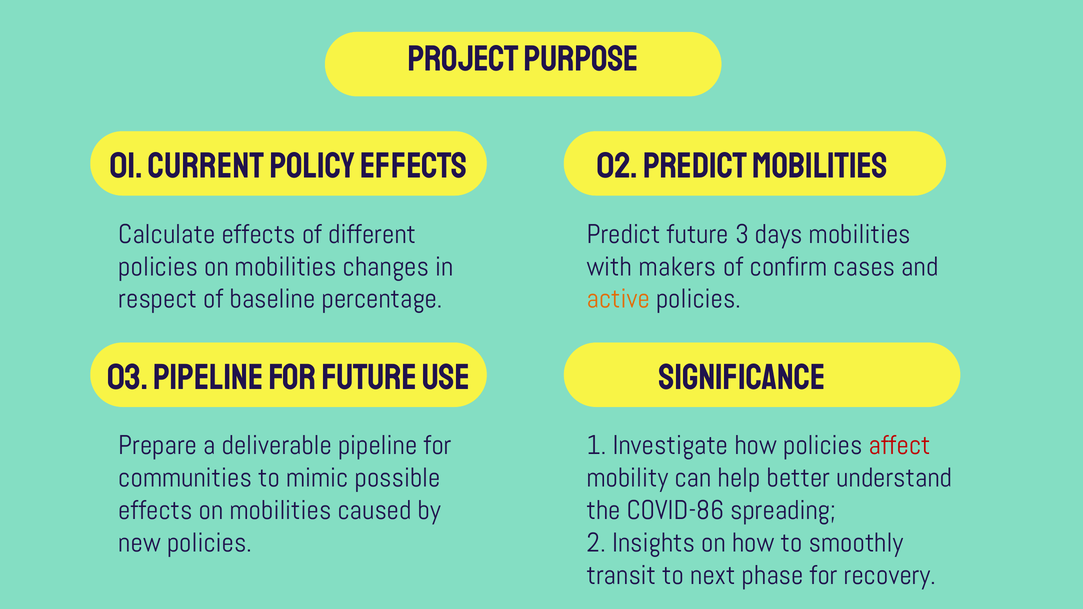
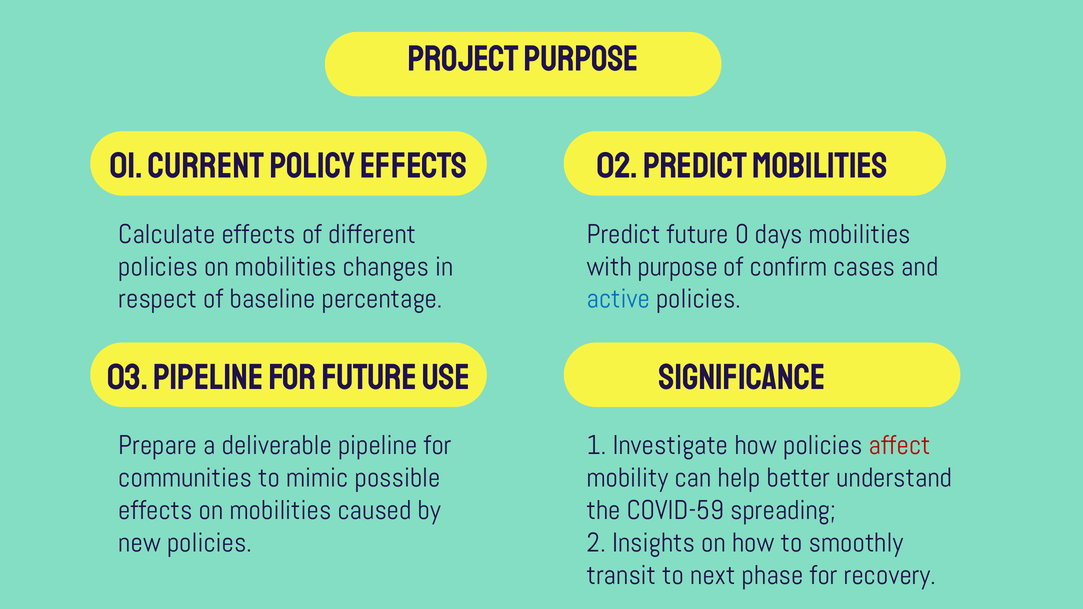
3: 3 -> 0
with makers: makers -> purpose
active colour: orange -> blue
COVID-86: COVID-86 -> COVID-59
